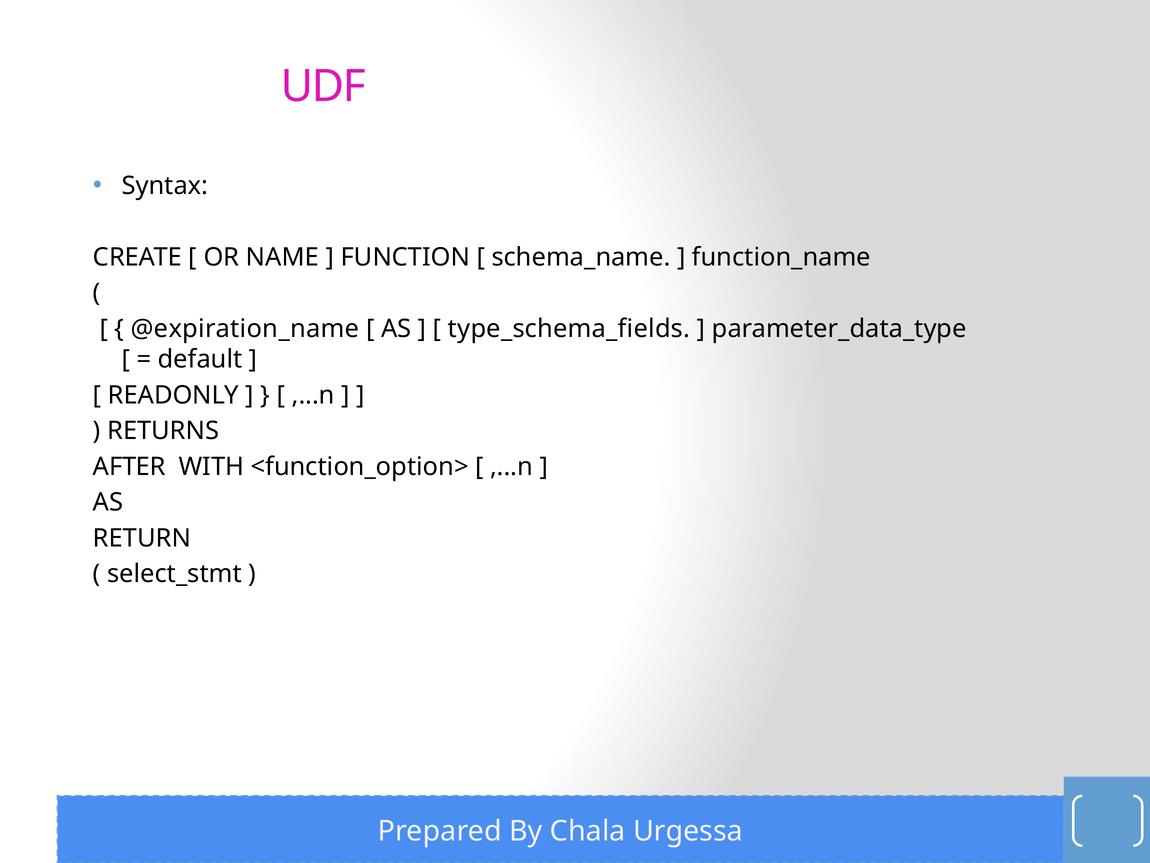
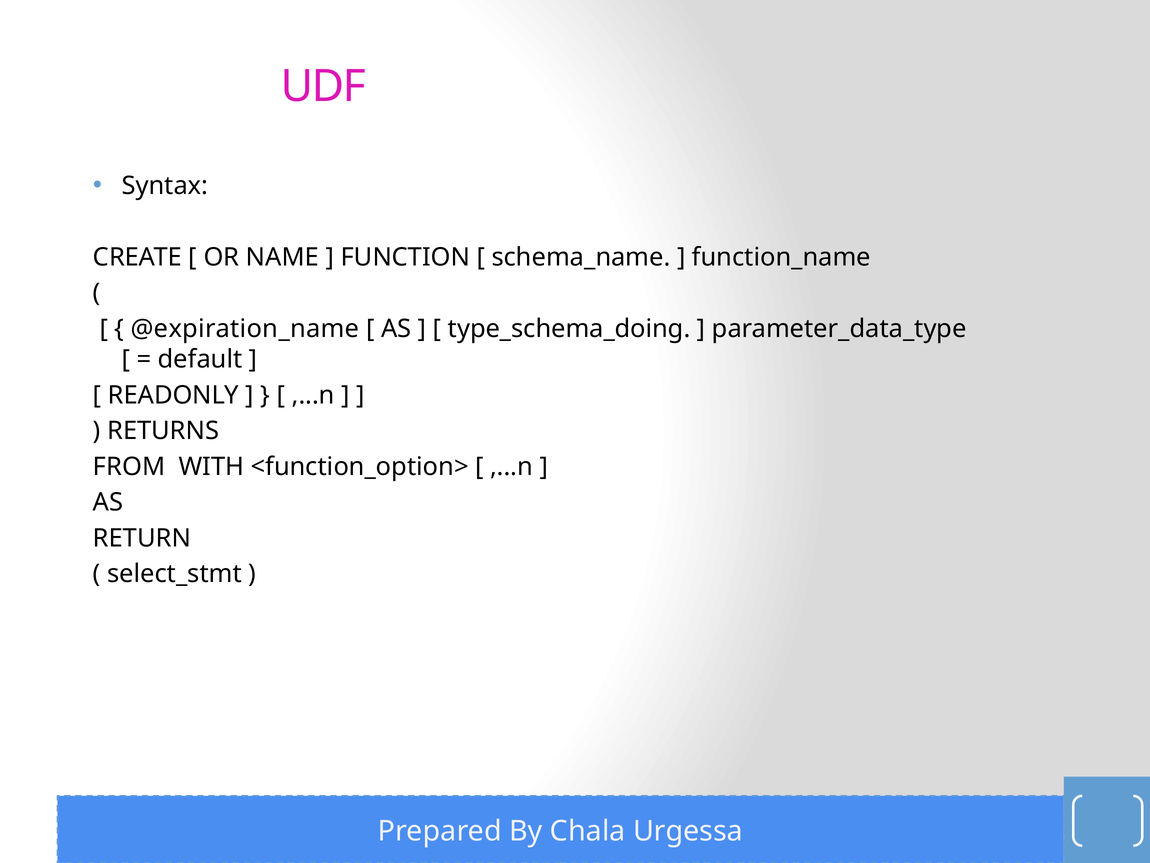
type_schema_fields: type_schema_fields -> type_schema_doing
AFTER: AFTER -> FROM
